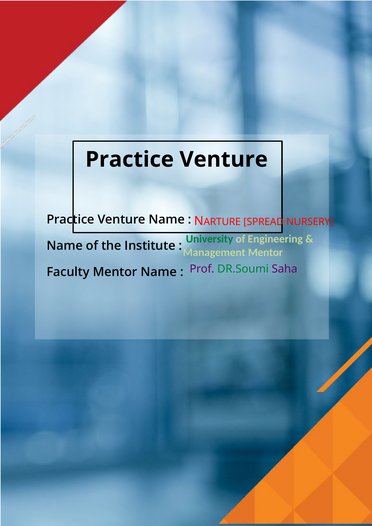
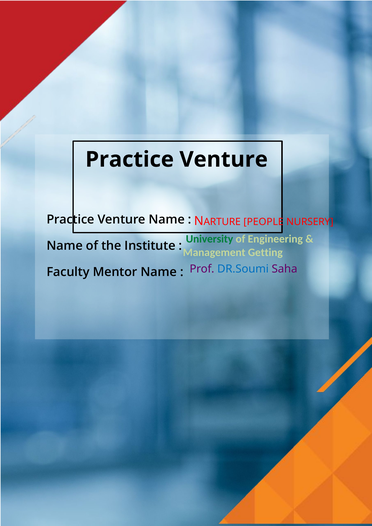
SPREAD: SPREAD -> PEOPLE
Management Mentor: Mentor -> Getting
DR.Soumi colour: green -> blue
